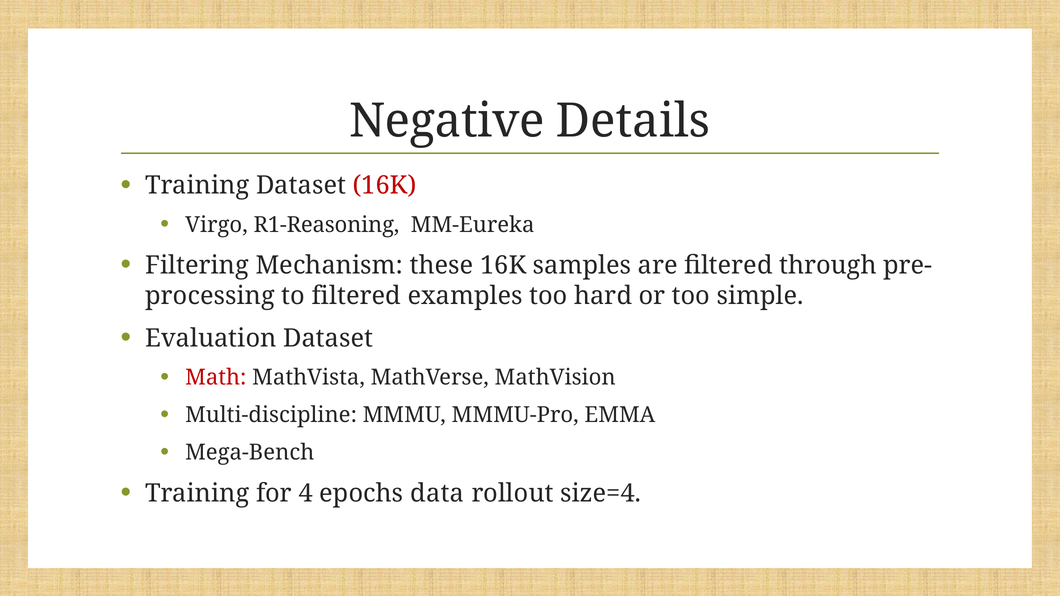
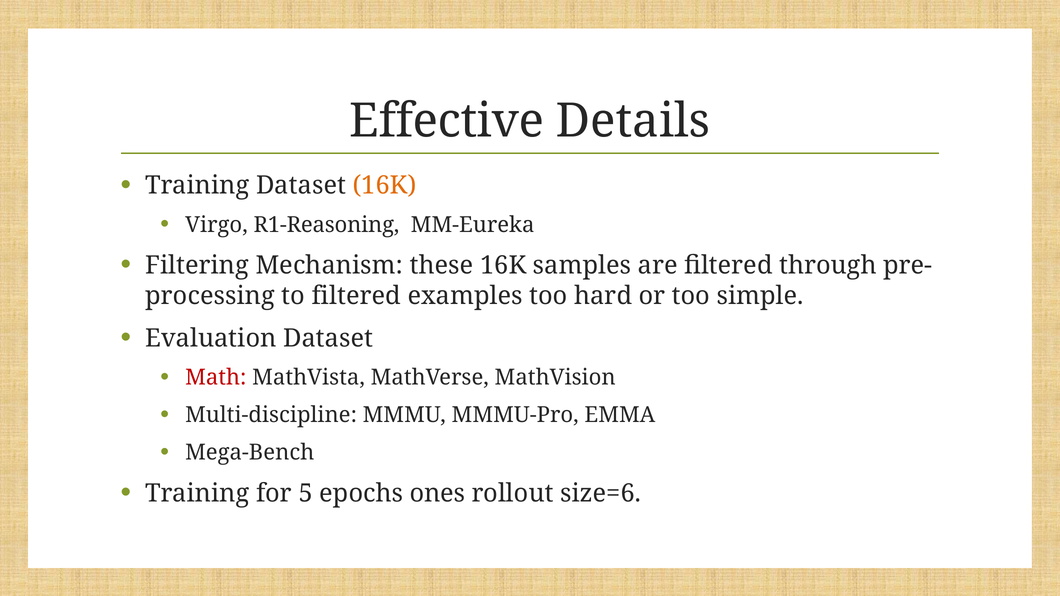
Negative: Negative -> Effective
16K at (384, 186) colour: red -> orange
4: 4 -> 5
data: data -> ones
size=4: size=4 -> size=6
